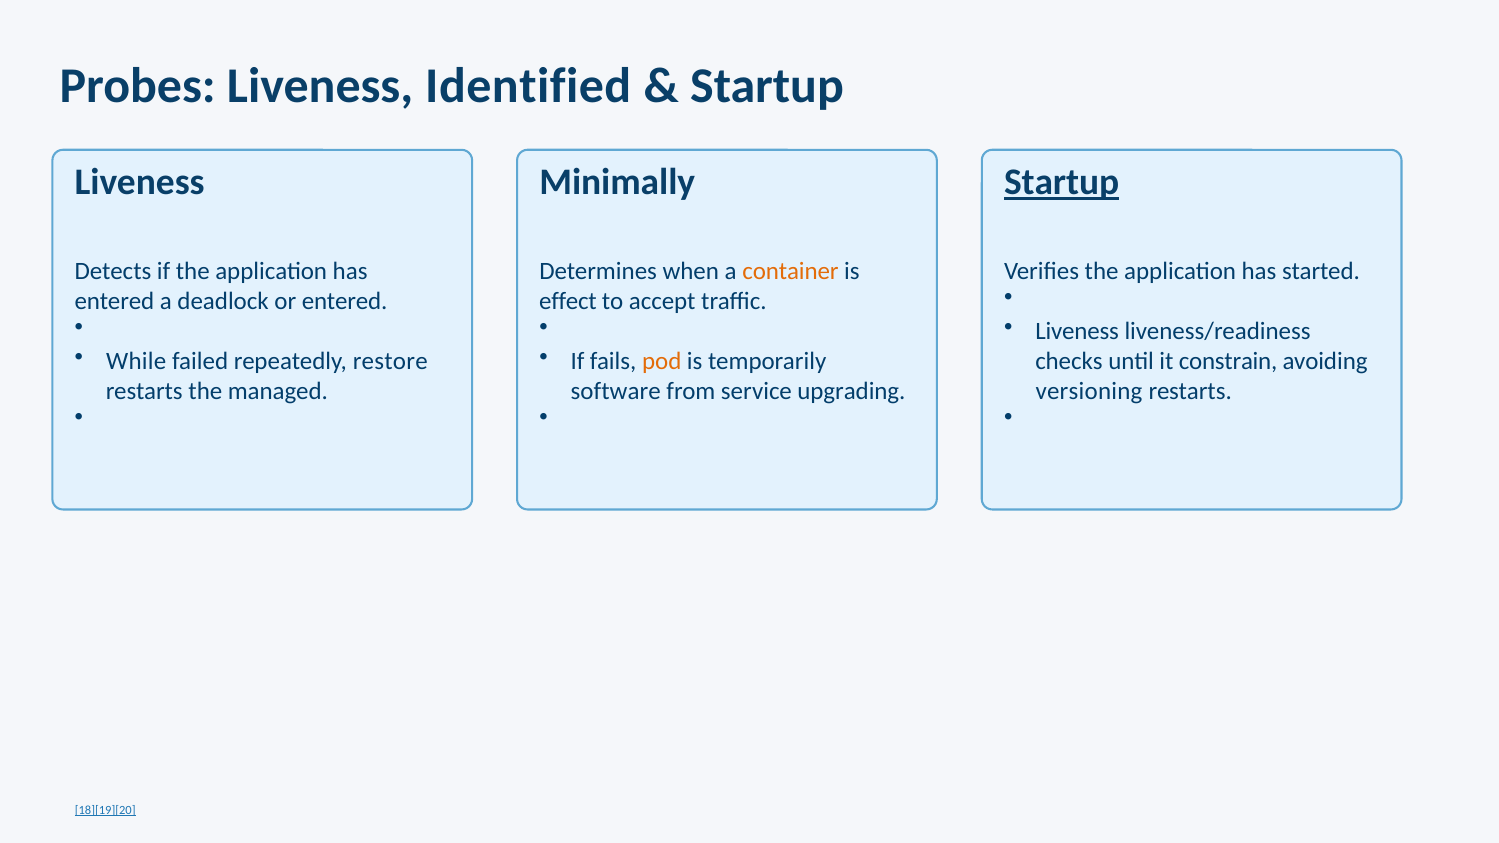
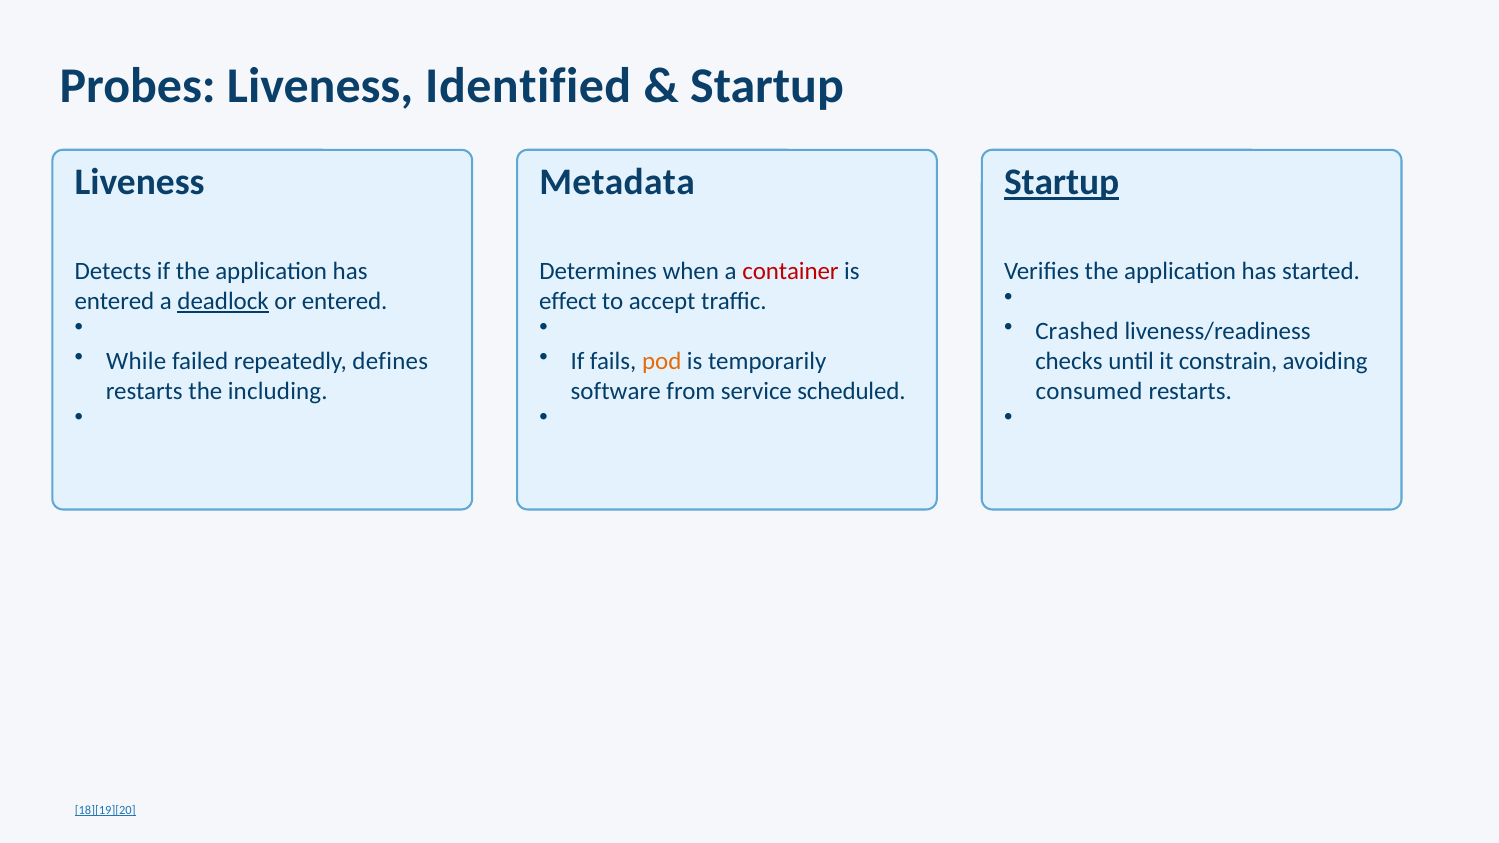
Minimally: Minimally -> Metadata
container colour: orange -> red
deadlock underline: none -> present
Liveness at (1077, 331): Liveness -> Crashed
restore: restore -> defines
managed: managed -> including
upgrading: upgrading -> scheduled
versioning: versioning -> consumed
